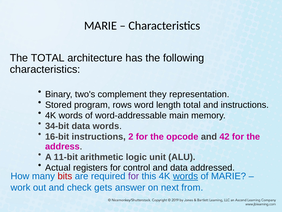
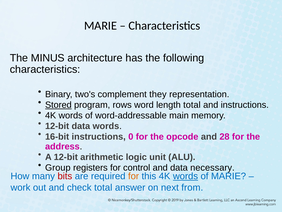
The TOTAL: TOTAL -> MINUS
Stored underline: none -> present
34-bit at (57, 126): 34-bit -> 12-bit
2: 2 -> 0
42: 42 -> 28
A 11-bit: 11-bit -> 12-bit
Actual: Actual -> Group
addressed: addressed -> necessary
for at (134, 176) colour: purple -> orange
check gets: gets -> total
